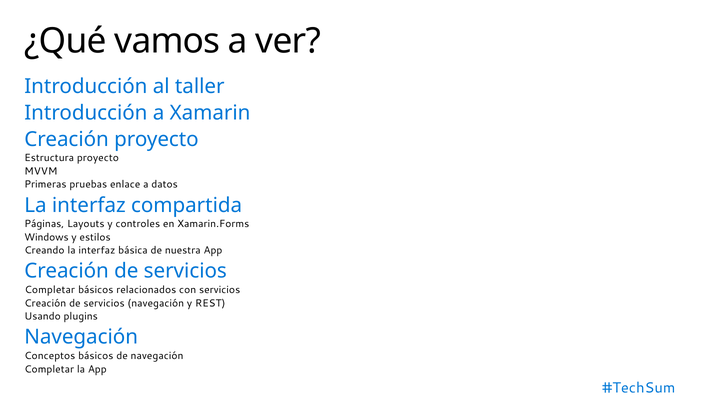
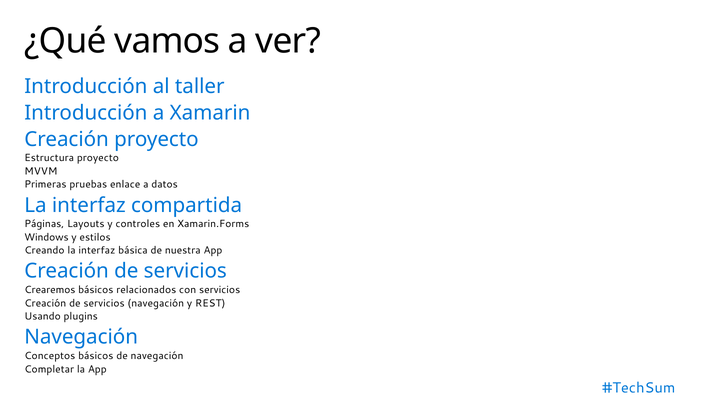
Completar at (50, 290): Completar -> Crearemos
